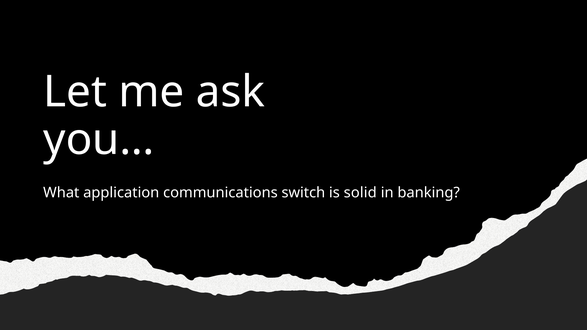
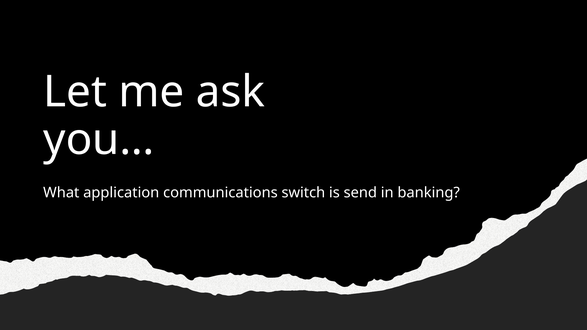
solid: solid -> send
